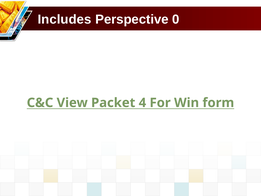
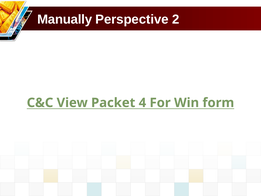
Includes: Includes -> Manually
0: 0 -> 2
